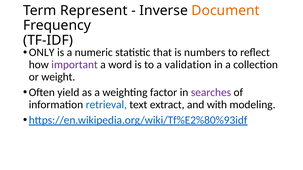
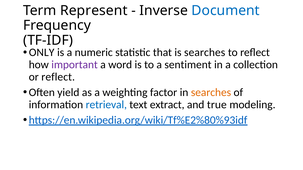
Document colour: orange -> blue
is numbers: numbers -> searches
validation: validation -> sentiment
or weight: weight -> reflect
searches at (211, 93) colour: purple -> orange
with: with -> true
